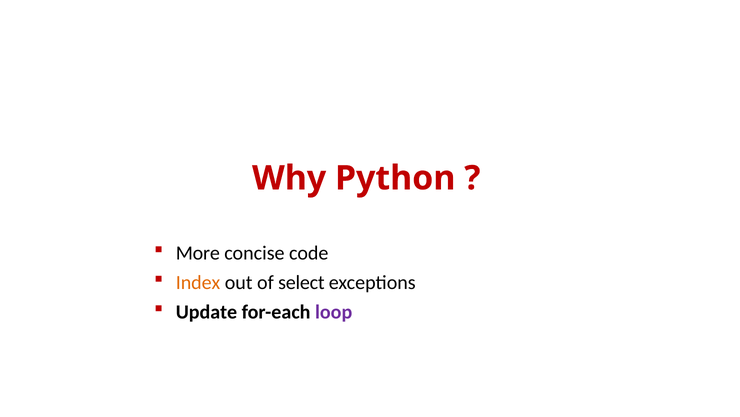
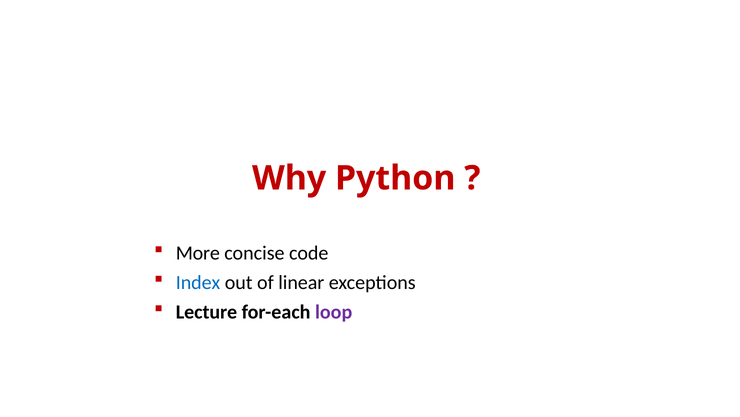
Index colour: orange -> blue
select: select -> linear
Update: Update -> Lecture
